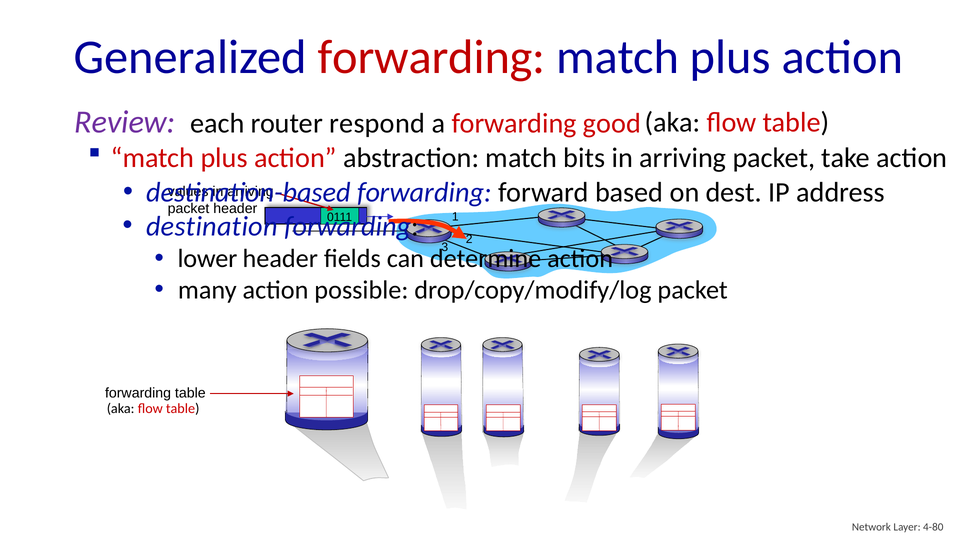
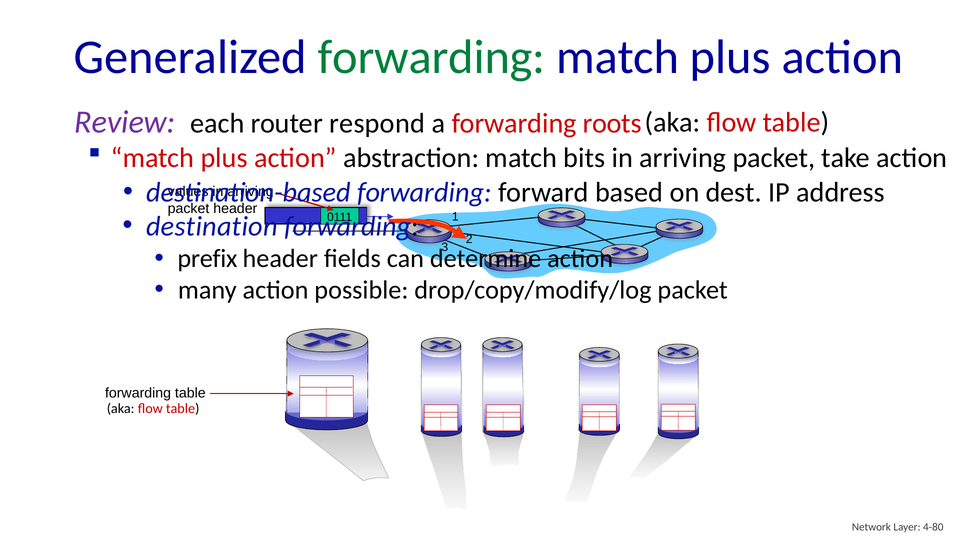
forwarding at (432, 57) colour: red -> green
good: good -> roots
lower: lower -> prefix
